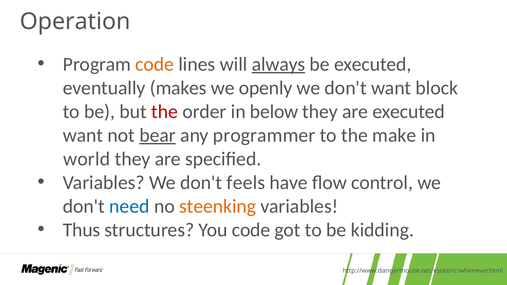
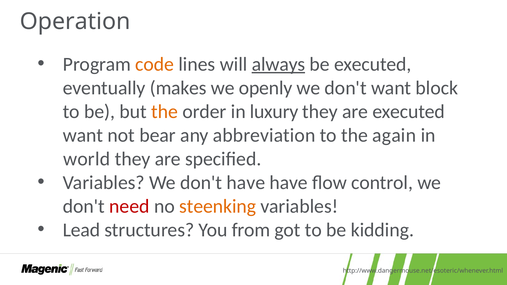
the at (165, 112) colour: red -> orange
below: below -> luxury
bear underline: present -> none
programmer: programmer -> abbreviation
make: make -> again
don't feels: feels -> have
need colour: blue -> red
Thus: Thus -> Lead
You code: code -> from
